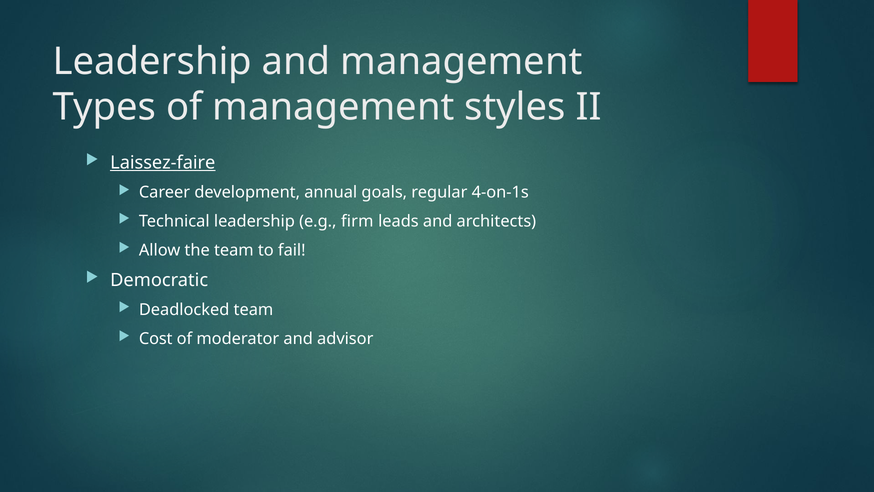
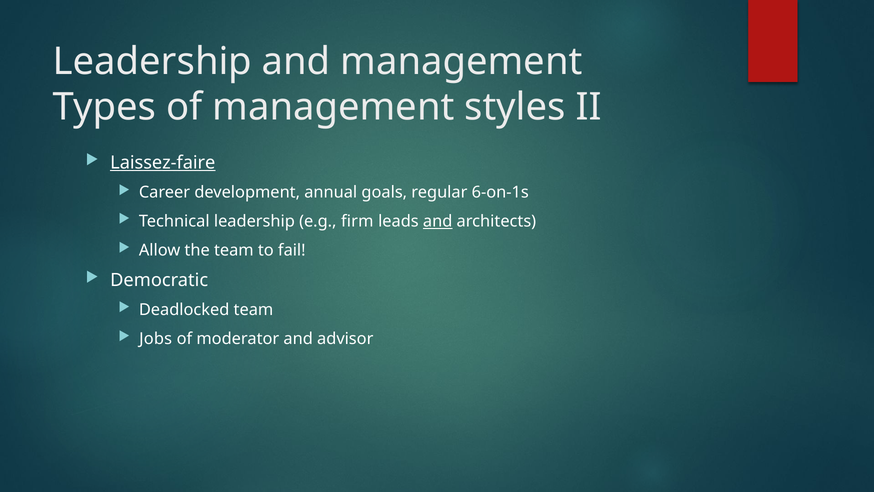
4-on-1s: 4-on-1s -> 6-on-1s
and at (438, 221) underline: none -> present
Cost: Cost -> Jobs
